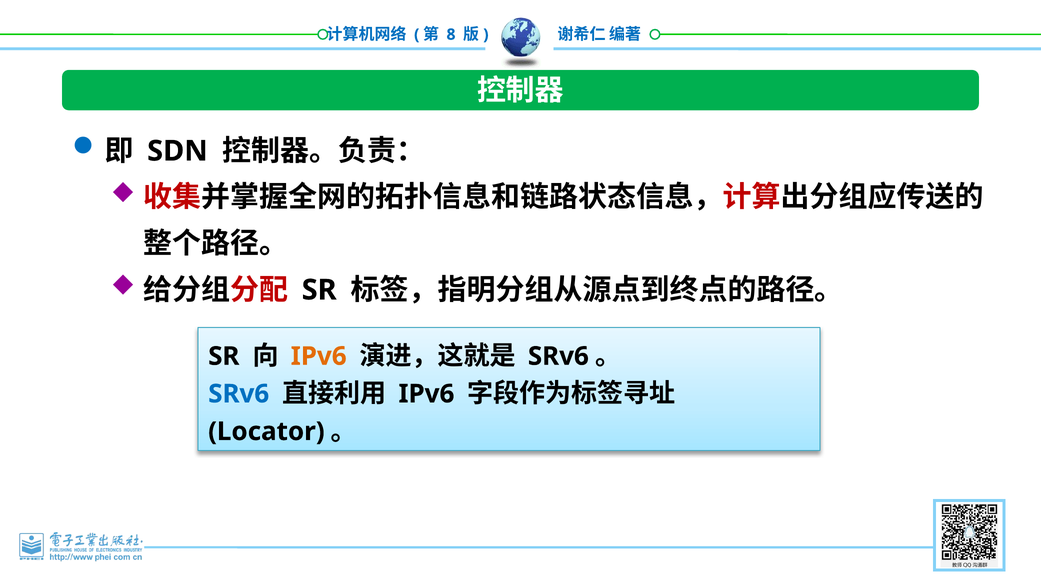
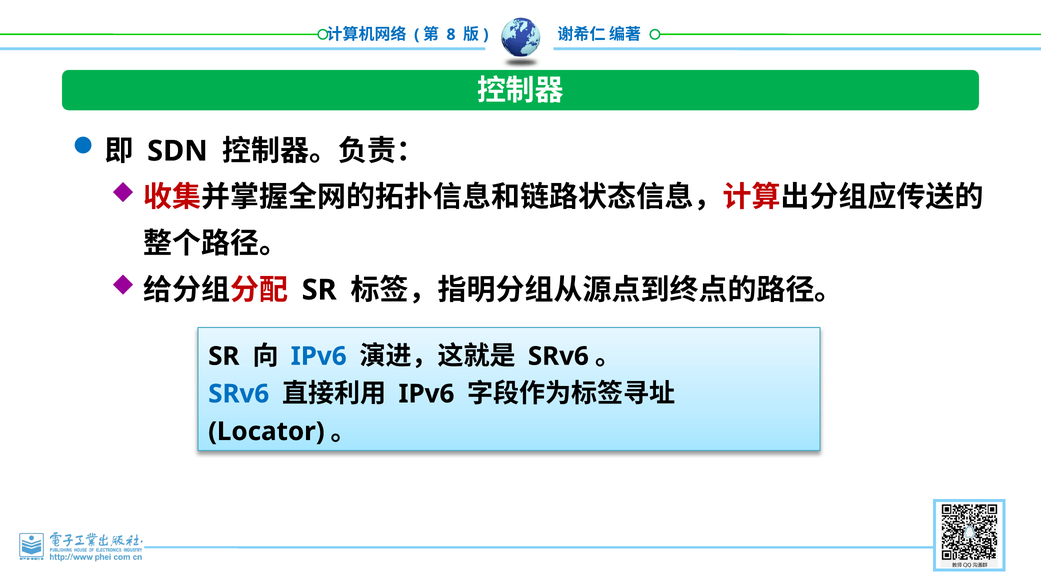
IPv6 at (319, 356) colour: orange -> blue
